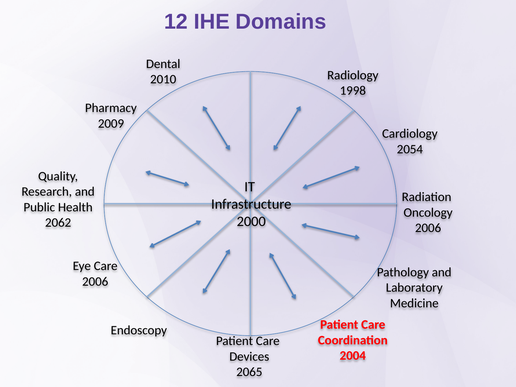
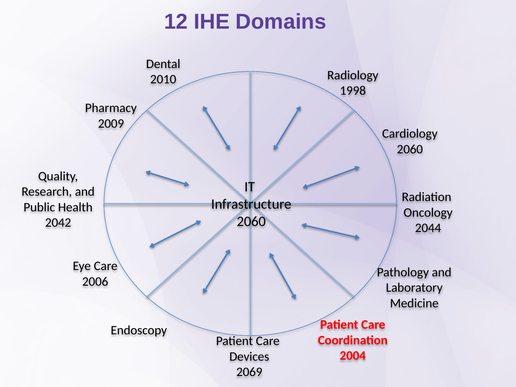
2054 at (410, 149): 2054 -> 2060
2000 at (251, 221): 2000 -> 2060
2062: 2062 -> 2042
2006 at (428, 228): 2006 -> 2044
2065: 2065 -> 2069
